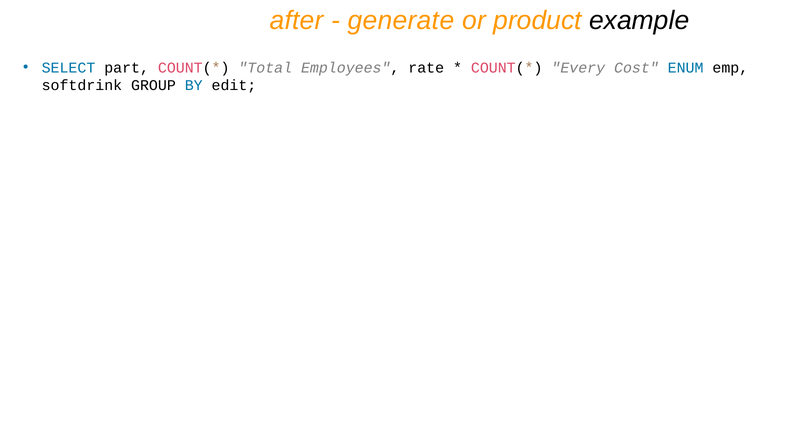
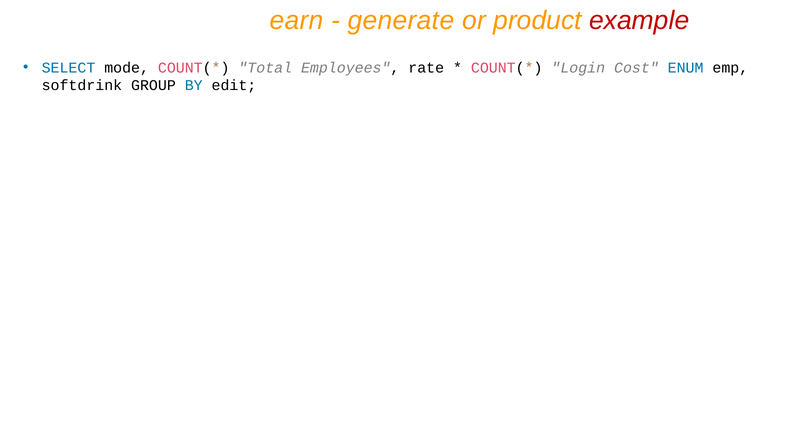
after: after -> earn
example colour: black -> red
part: part -> mode
Every: Every -> Login
